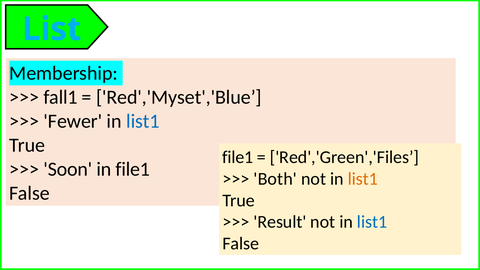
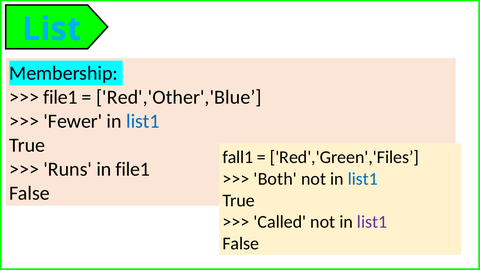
fall1 at (60, 97): fall1 -> file1
Red','Myset','Blue: Red','Myset','Blue -> Red','Other','Blue
file1 at (238, 157): file1 -> fall1
Soon: Soon -> Runs
list1 at (363, 179) colour: orange -> blue
Result: Result -> Called
list1 at (372, 222) colour: blue -> purple
